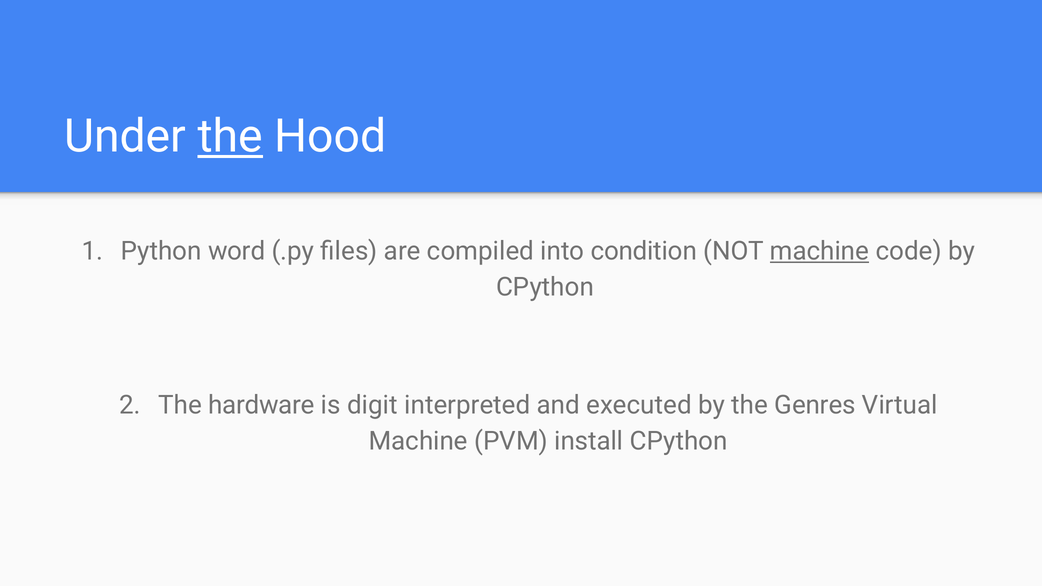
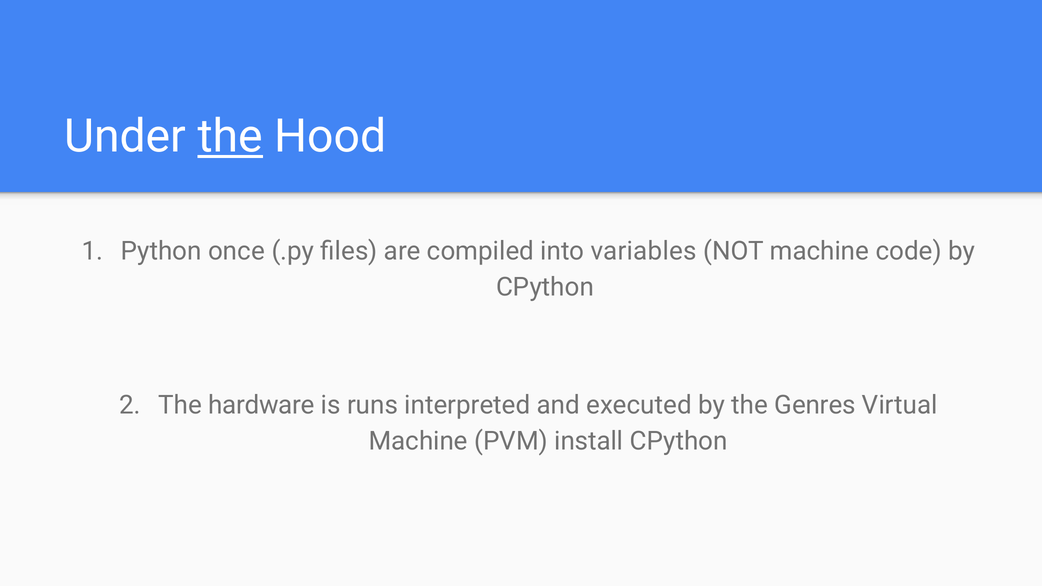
word: word -> once
condition: condition -> variables
machine at (819, 251) underline: present -> none
digit: digit -> runs
